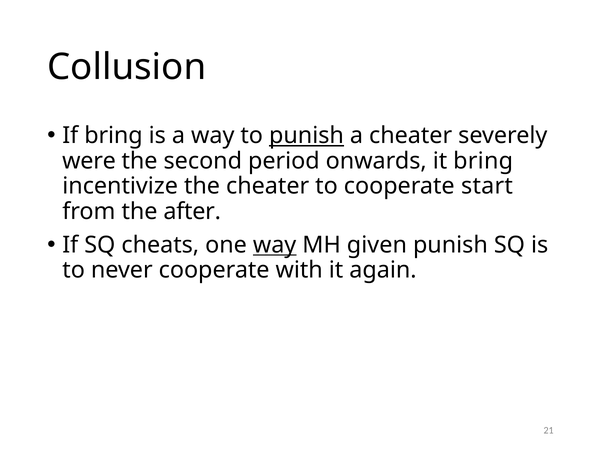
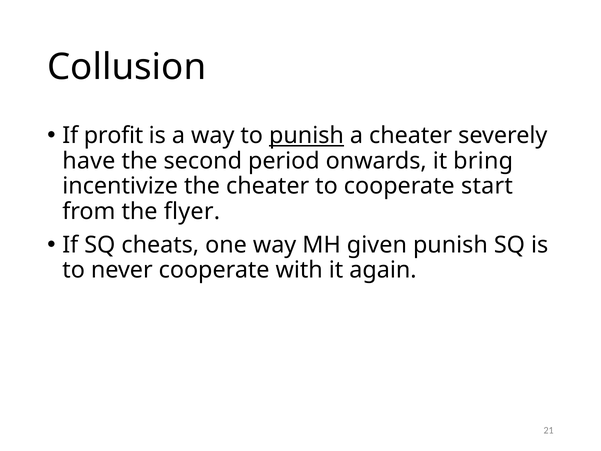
If bring: bring -> profit
were: were -> have
after: after -> flyer
way at (275, 245) underline: present -> none
